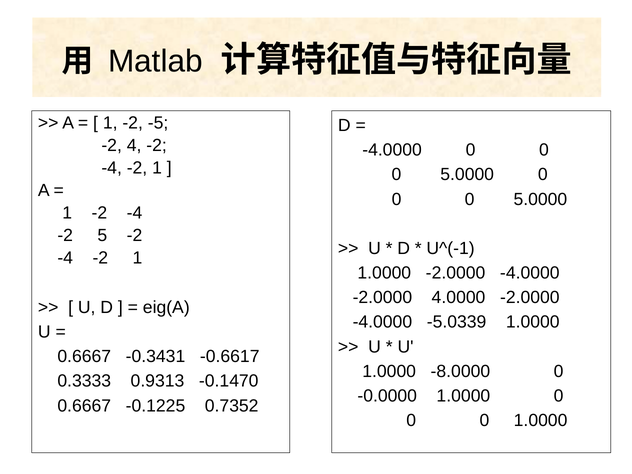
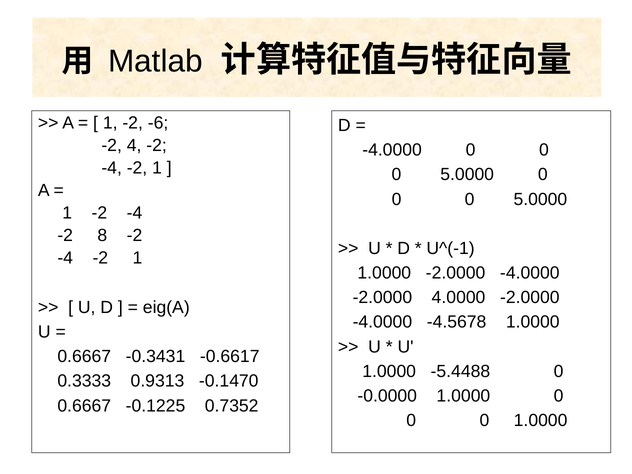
-5: -5 -> -6
5: 5 -> 8
-5.0339: -5.0339 -> -4.5678
-8.0000: -8.0000 -> -5.4488
